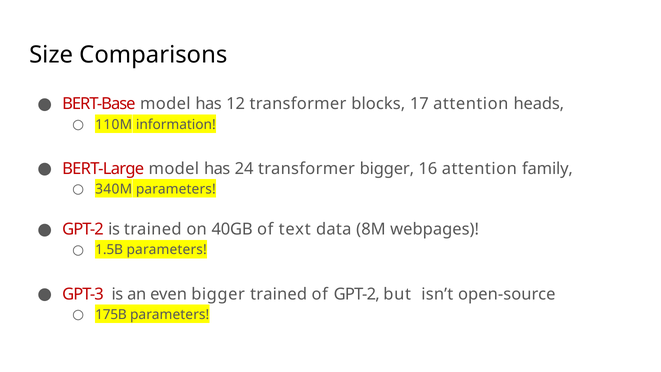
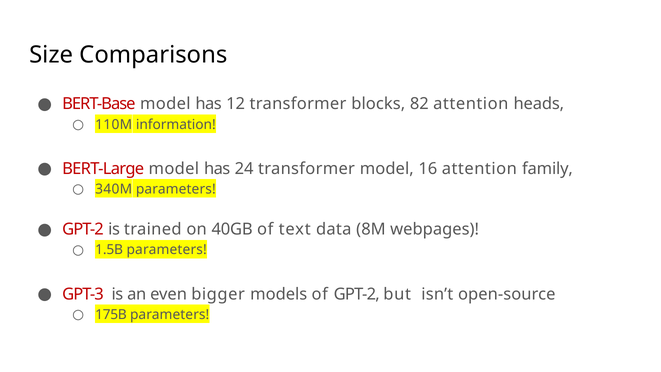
17: 17 -> 82
transformer bigger: bigger -> model
bigger trained: trained -> models
